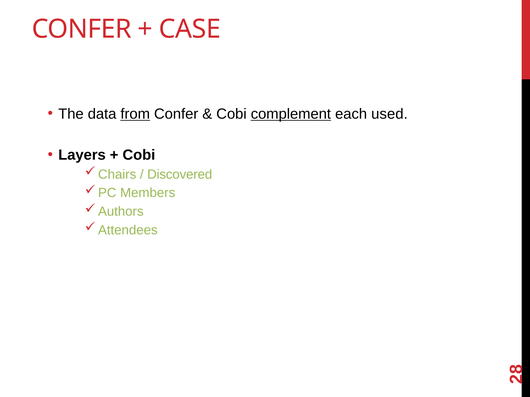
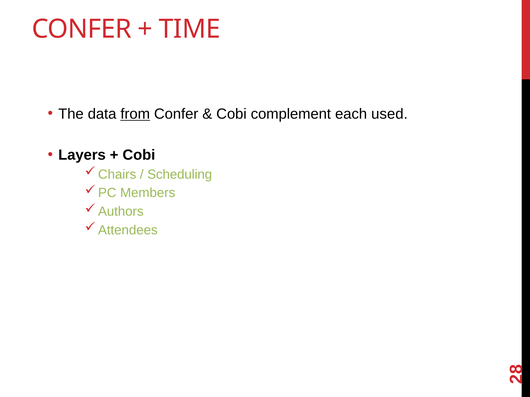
CASE: CASE -> TIME
complement underline: present -> none
Discovered: Discovered -> Scheduling
